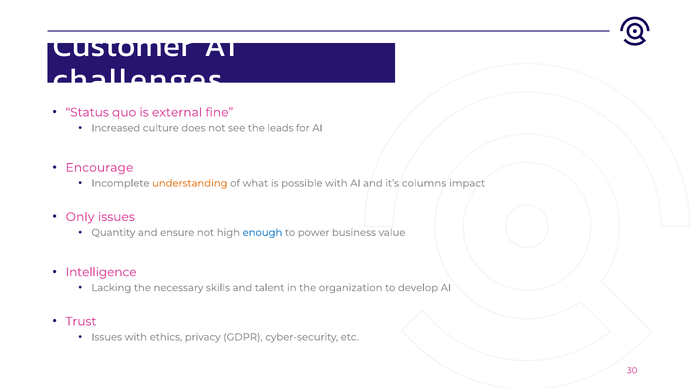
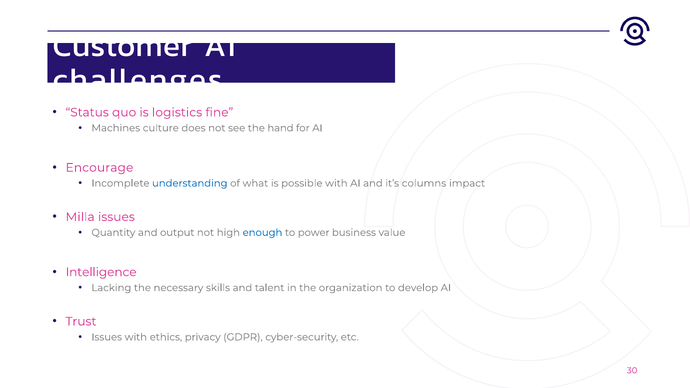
external: external -> logistics
Increased: Increased -> Machines
leads: leads -> hand
understanding colour: orange -> blue
Only: Only -> Milla
ensure: ensure -> output
